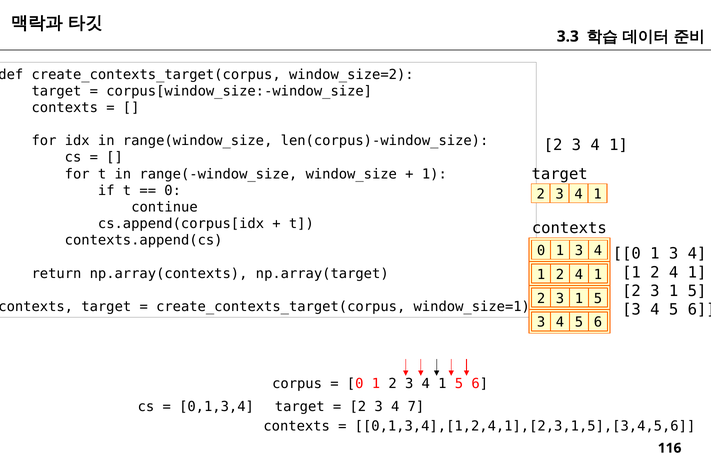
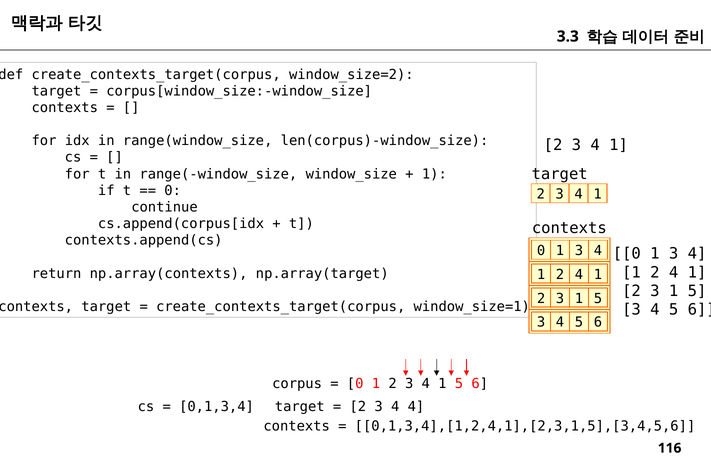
2 3 4 7: 7 -> 4
